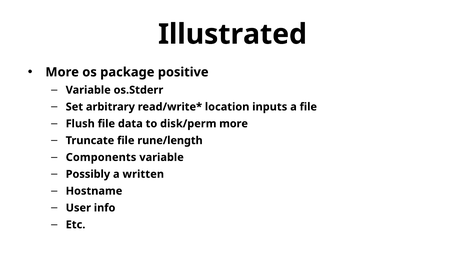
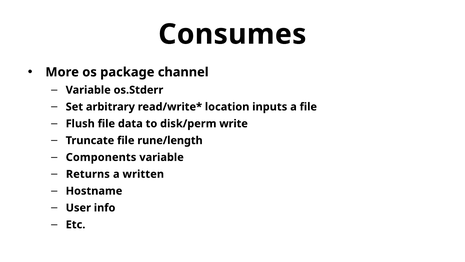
Illustrated: Illustrated -> Consumes
positive: positive -> channel
disk/perm more: more -> write
Possibly: Possibly -> Returns
